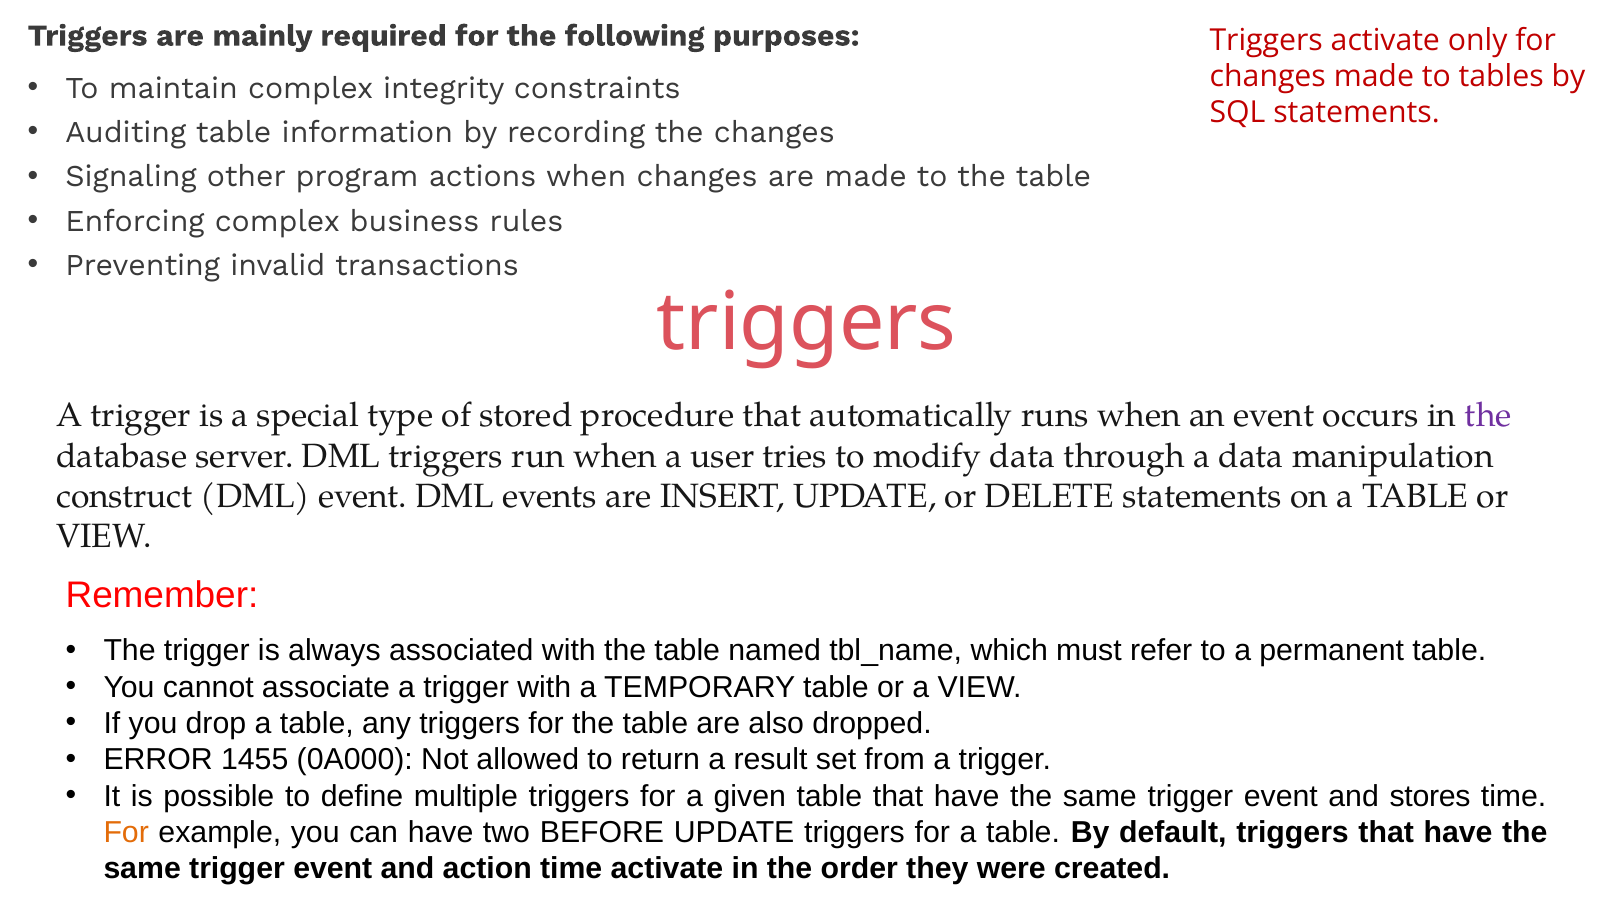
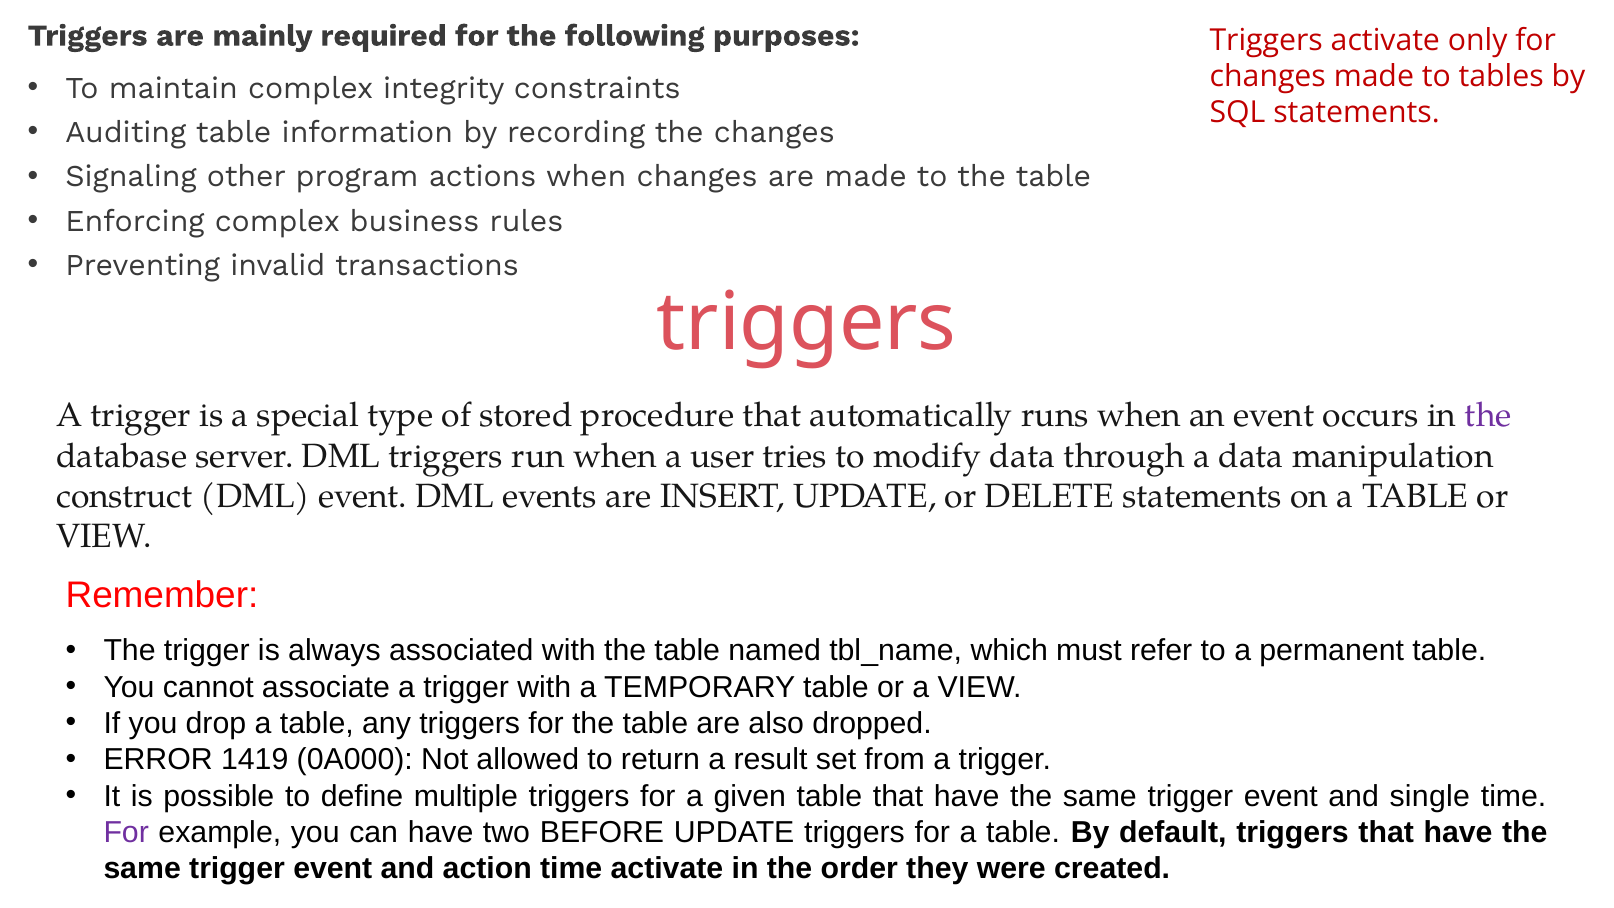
1455: 1455 -> 1419
stores: stores -> single
For at (126, 832) colour: orange -> purple
